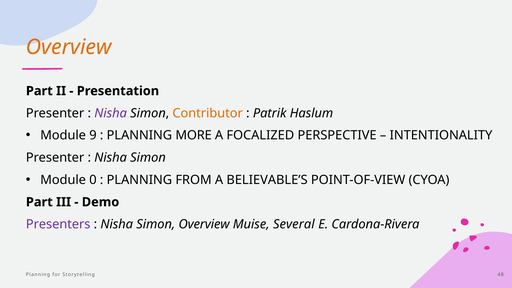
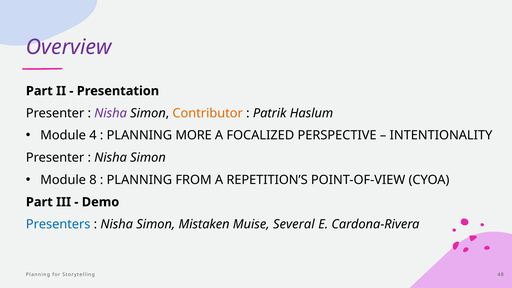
Overview at (69, 47) colour: orange -> purple
9: 9 -> 4
0: 0 -> 8
BELIEVABLE’S: BELIEVABLE’S -> REPETITION’S
Presenters colour: purple -> blue
Simon Overview: Overview -> Mistaken
